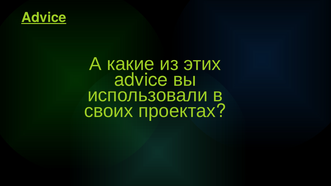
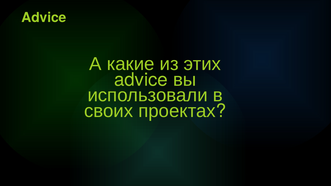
Advice at (44, 18) underline: present -> none
